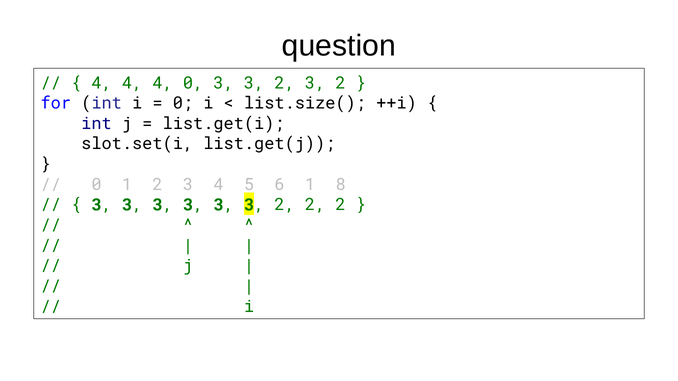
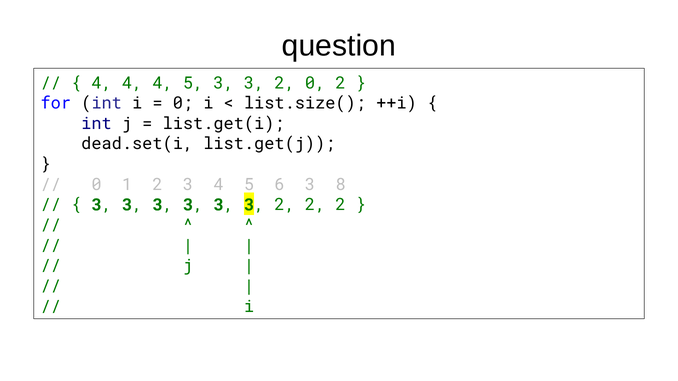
4 4 0: 0 -> 5
3 2 3: 3 -> 0
slot.set(i: slot.set(i -> dead.set(i
6 1: 1 -> 3
